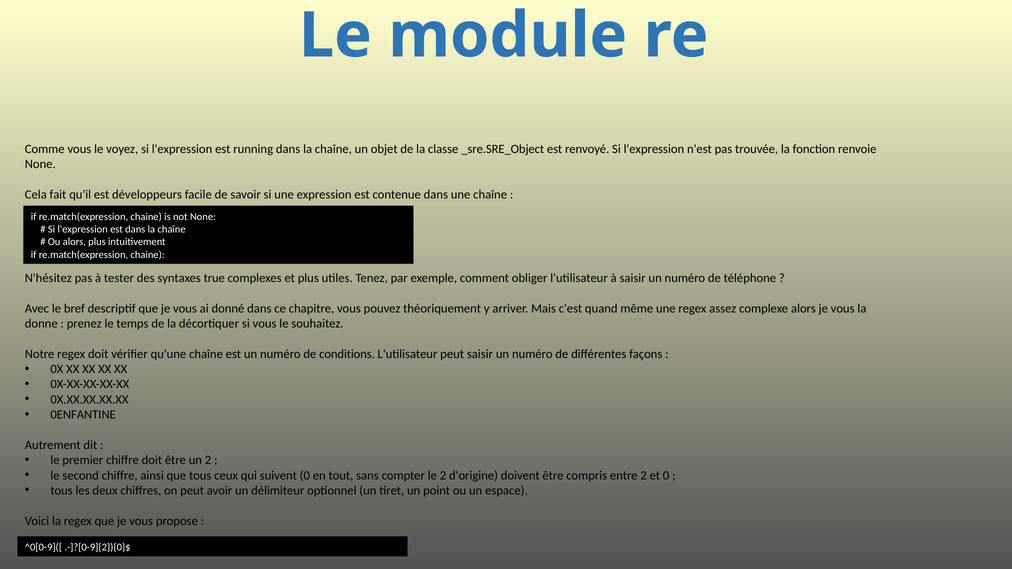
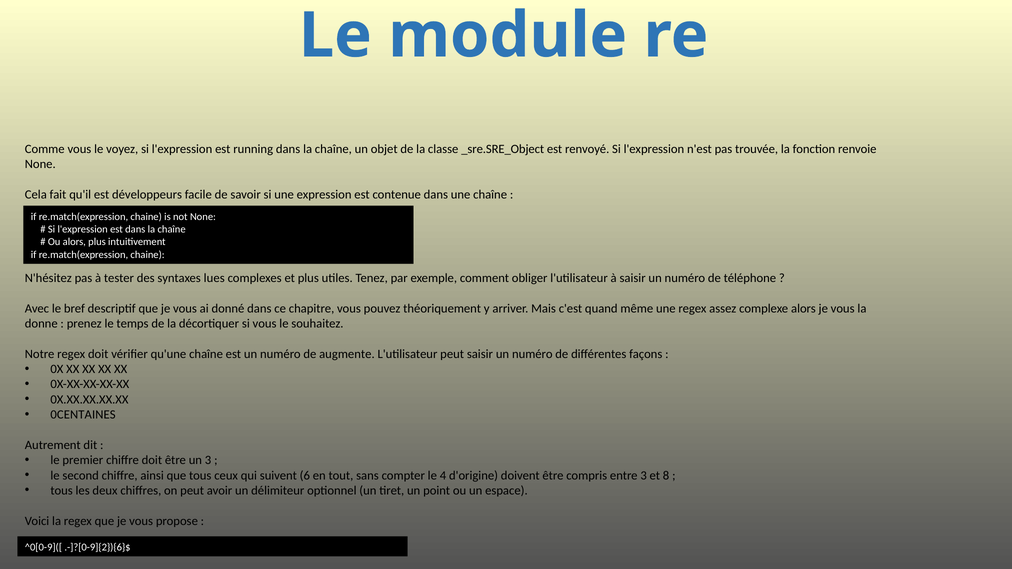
true: true -> lues
conditions: conditions -> augmente
0ENFANTINE: 0ENFANTINE -> 0CENTAINES
un 2: 2 -> 3
suivent 0: 0 -> 6
le 2: 2 -> 4
entre 2: 2 -> 3
et 0: 0 -> 8
.-]?[0-9]{2}){0}$: .-]?[0-9]{2}){0}$ -> .-]?[0-9]{2}){6}$
